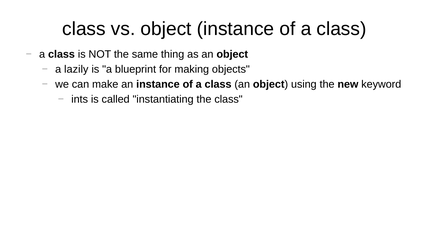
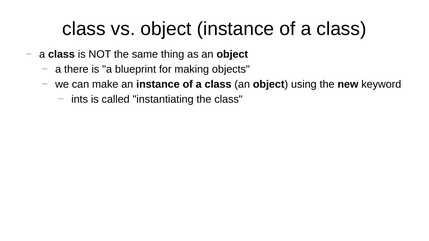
lazily: lazily -> there
